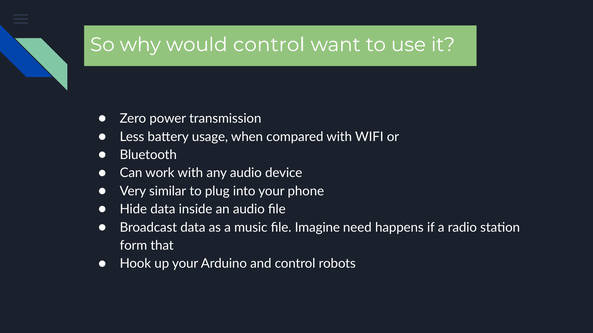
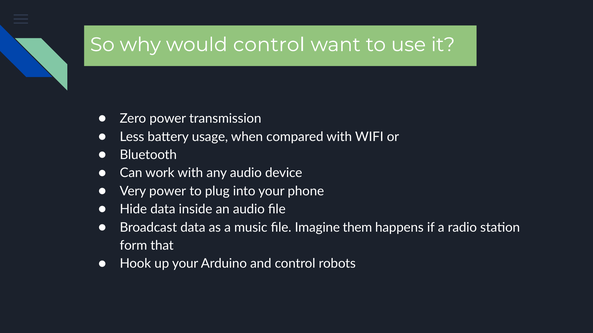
Very similar: similar -> power
need: need -> them
